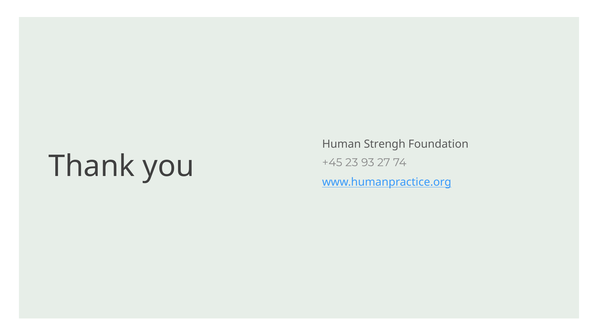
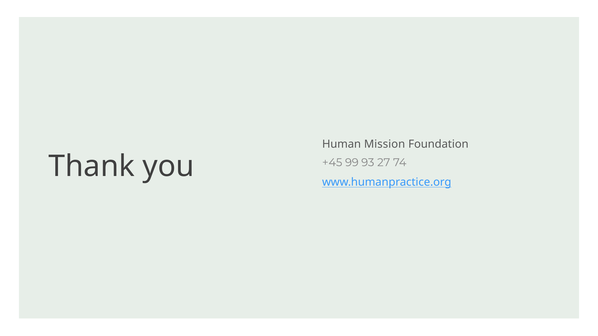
Strengh: Strengh -> Mission
23: 23 -> 99
